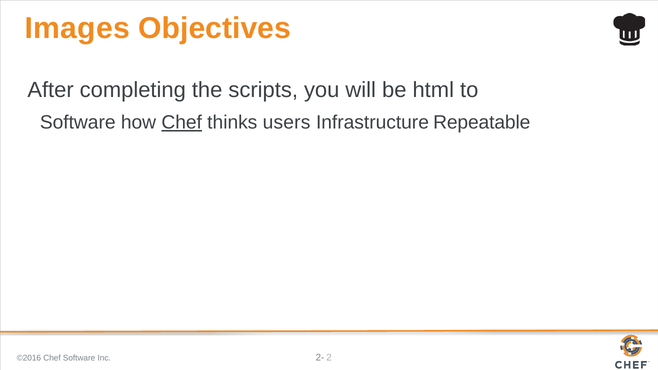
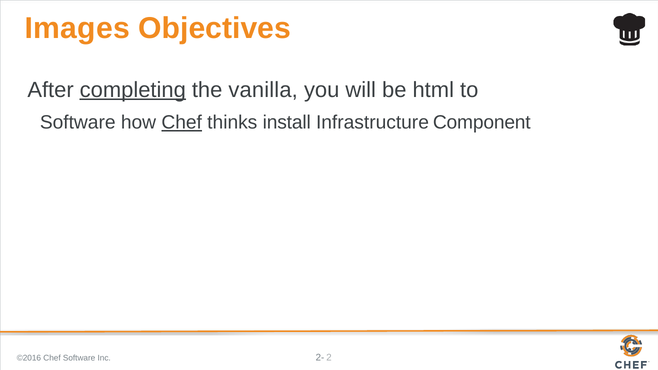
completing underline: none -> present
scripts: scripts -> vanilla
users: users -> install
Repeatable: Repeatable -> Component
